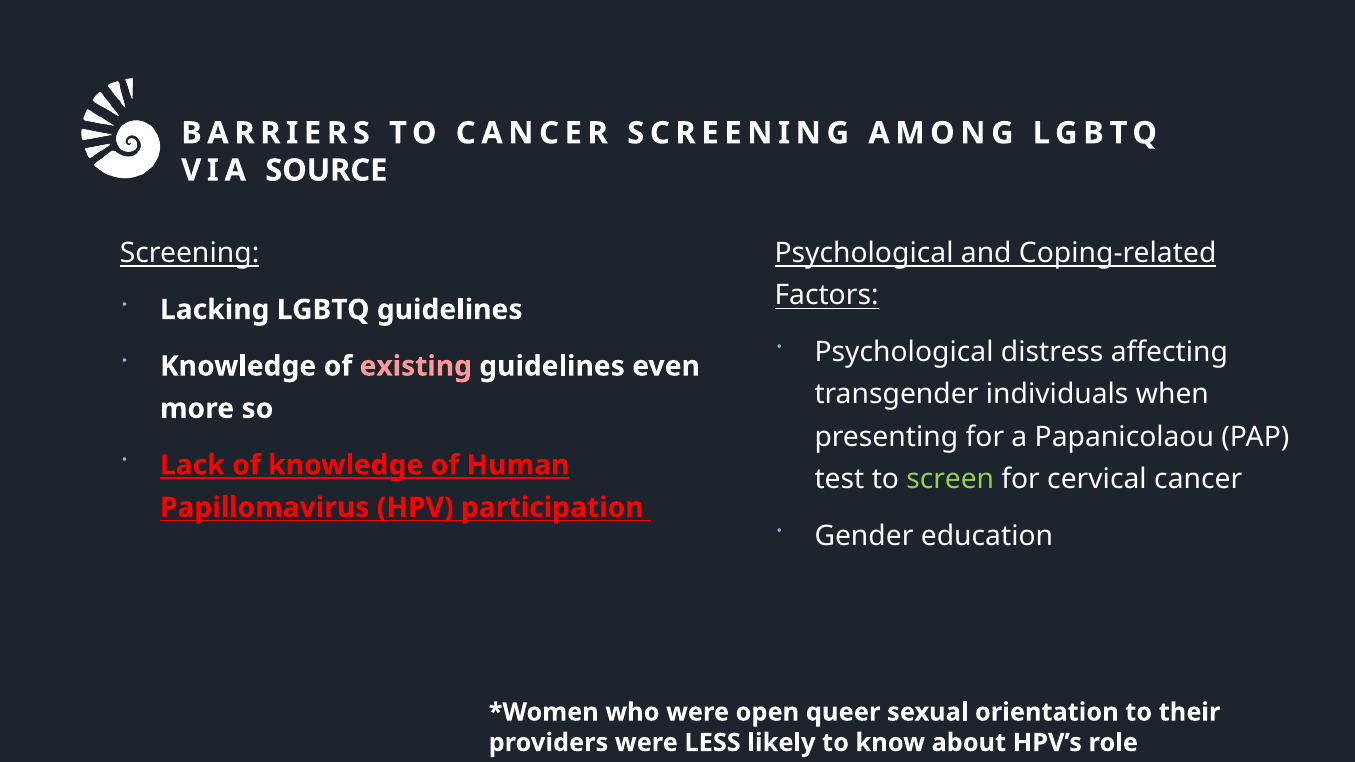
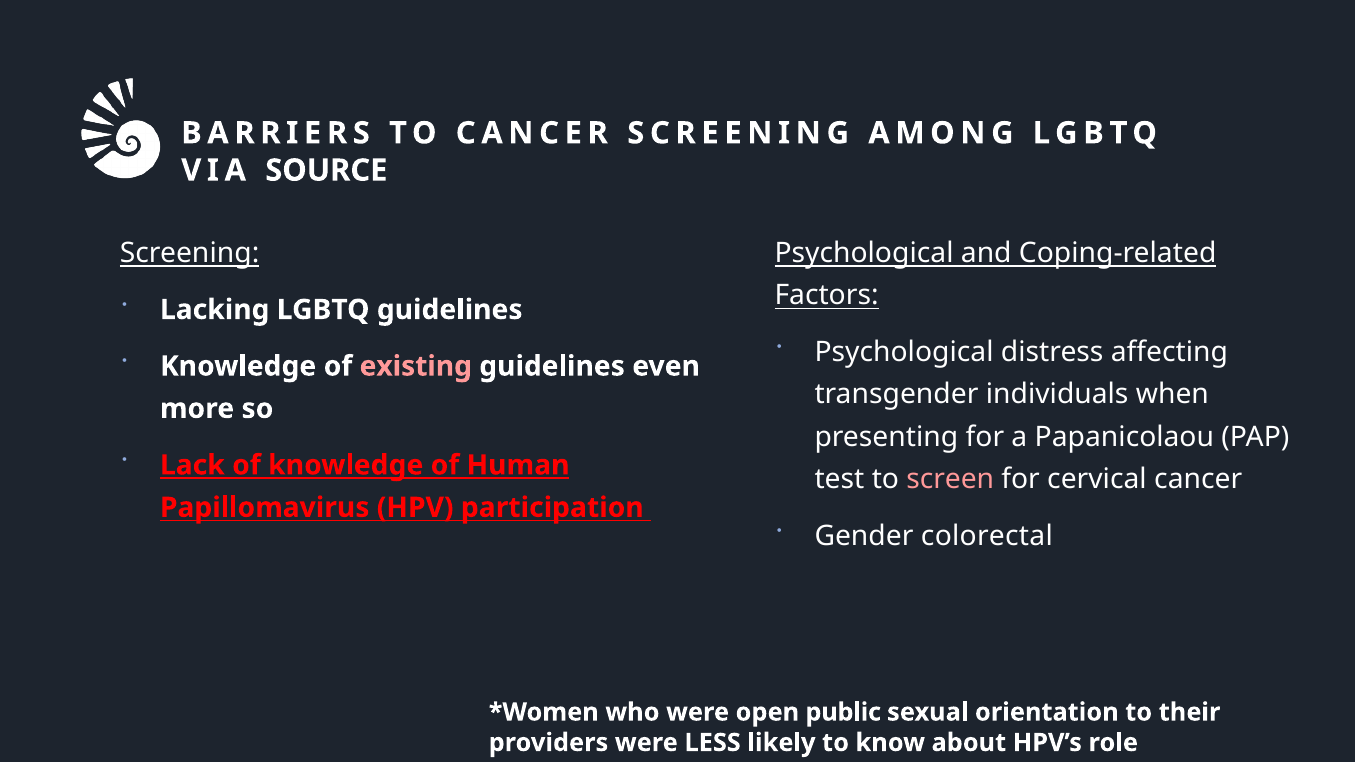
screen colour: light green -> pink
education: education -> colorectal
queer: queer -> public
